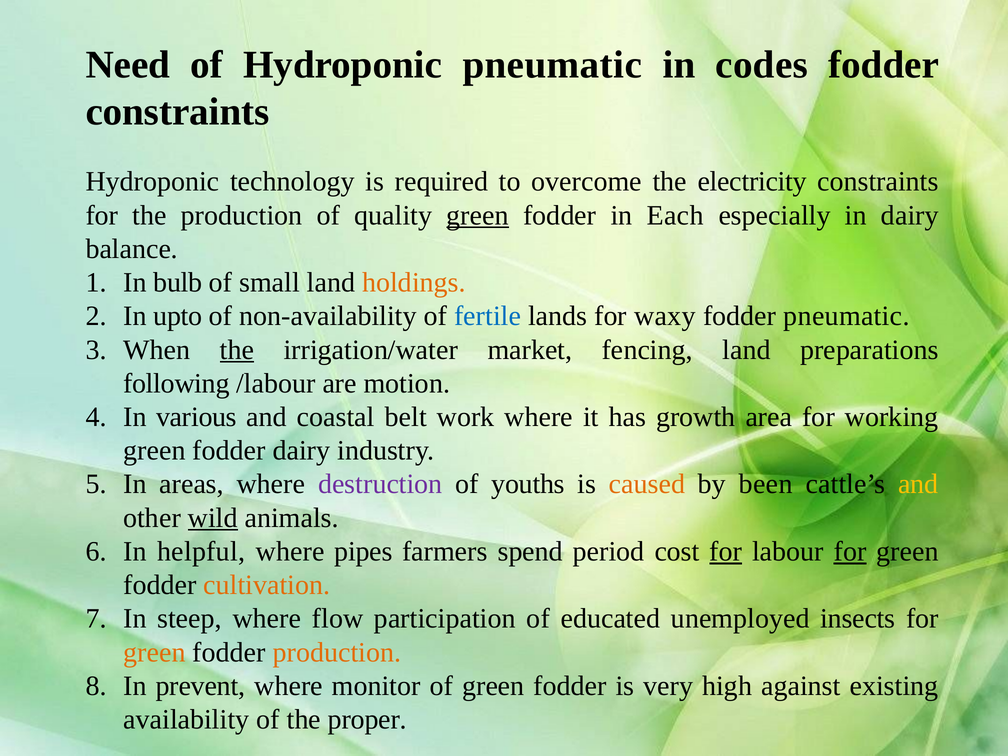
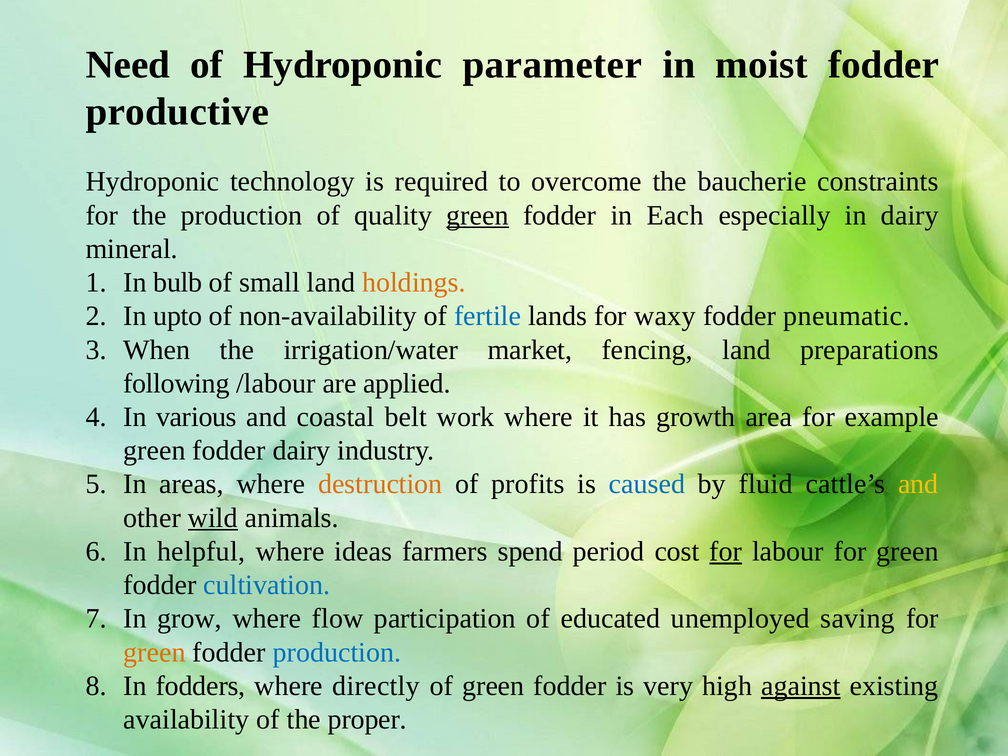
Hydroponic pneumatic: pneumatic -> parameter
codes: codes -> moist
constraints at (178, 112): constraints -> productive
electricity: electricity -> baucherie
balance: balance -> mineral
the at (237, 350) underline: present -> none
motion: motion -> applied
working: working -> example
destruction colour: purple -> orange
youths: youths -> profits
caused colour: orange -> blue
been: been -> fluid
pipes: pipes -> ideas
for at (850, 551) underline: present -> none
cultivation colour: orange -> blue
steep: steep -> grow
insects: insects -> saving
production at (337, 652) colour: orange -> blue
prevent: prevent -> fodders
monitor: monitor -> directly
against underline: none -> present
